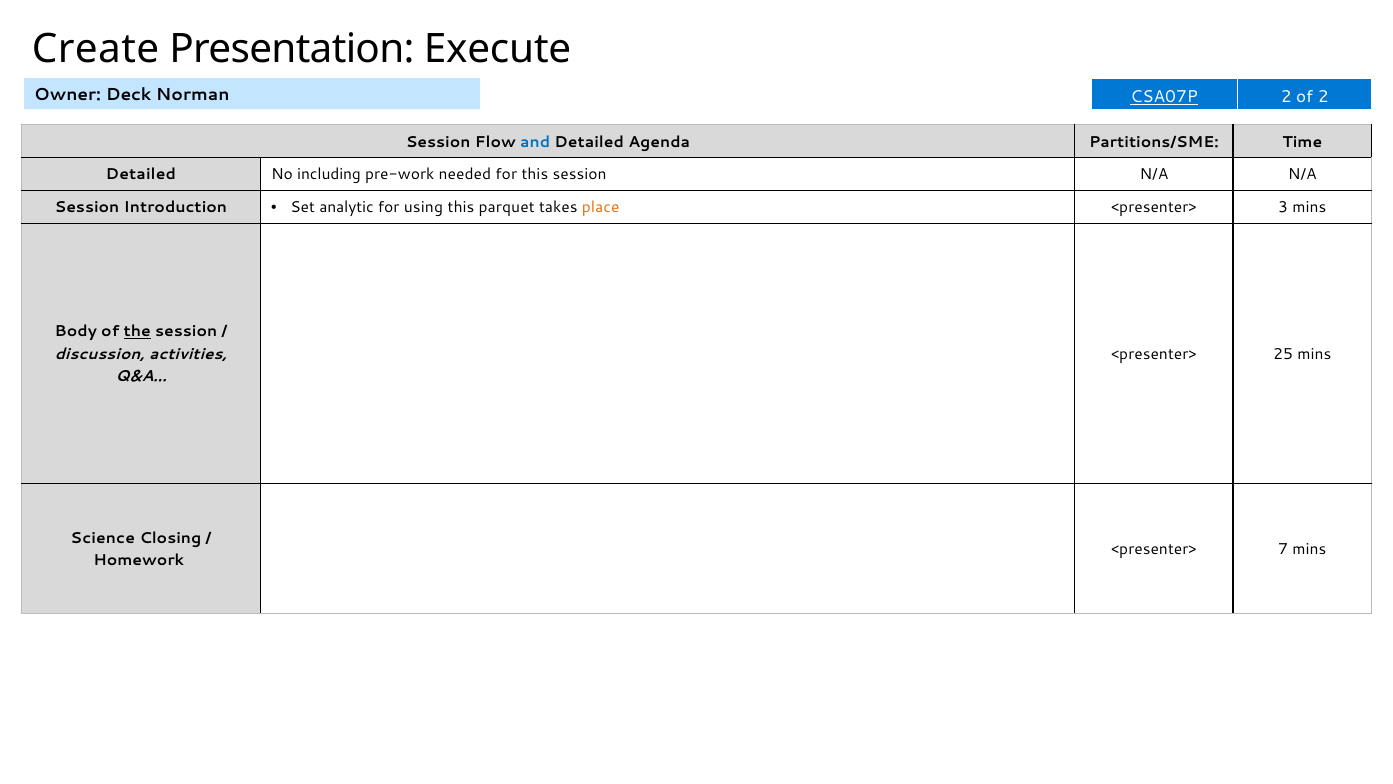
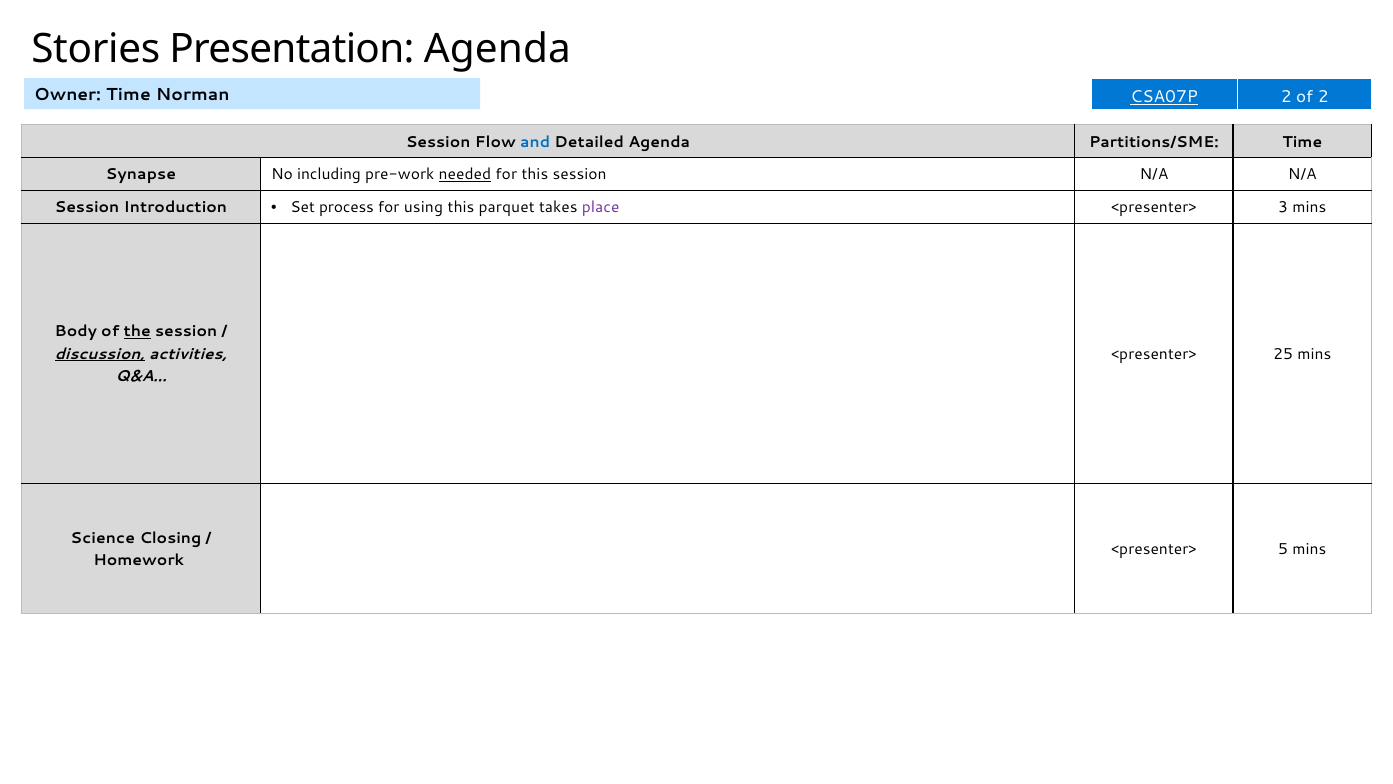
Create: Create -> Stories
Presentation Execute: Execute -> Agenda
Owner Deck: Deck -> Time
Detailed at (141, 175): Detailed -> Synapse
needed underline: none -> present
analytic: analytic -> process
place colour: orange -> purple
discussion underline: none -> present
7: 7 -> 5
